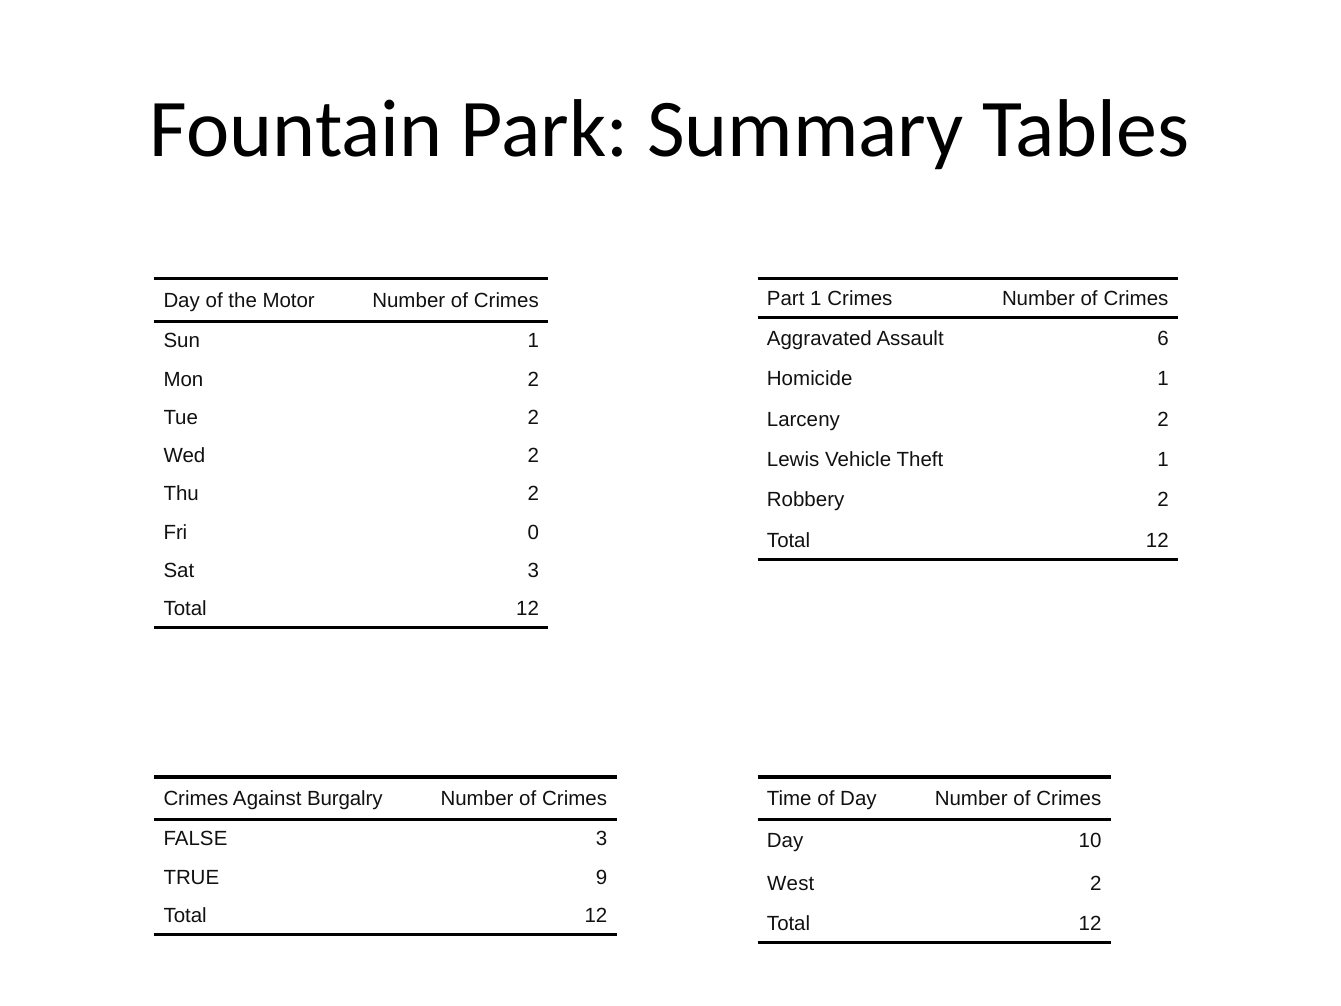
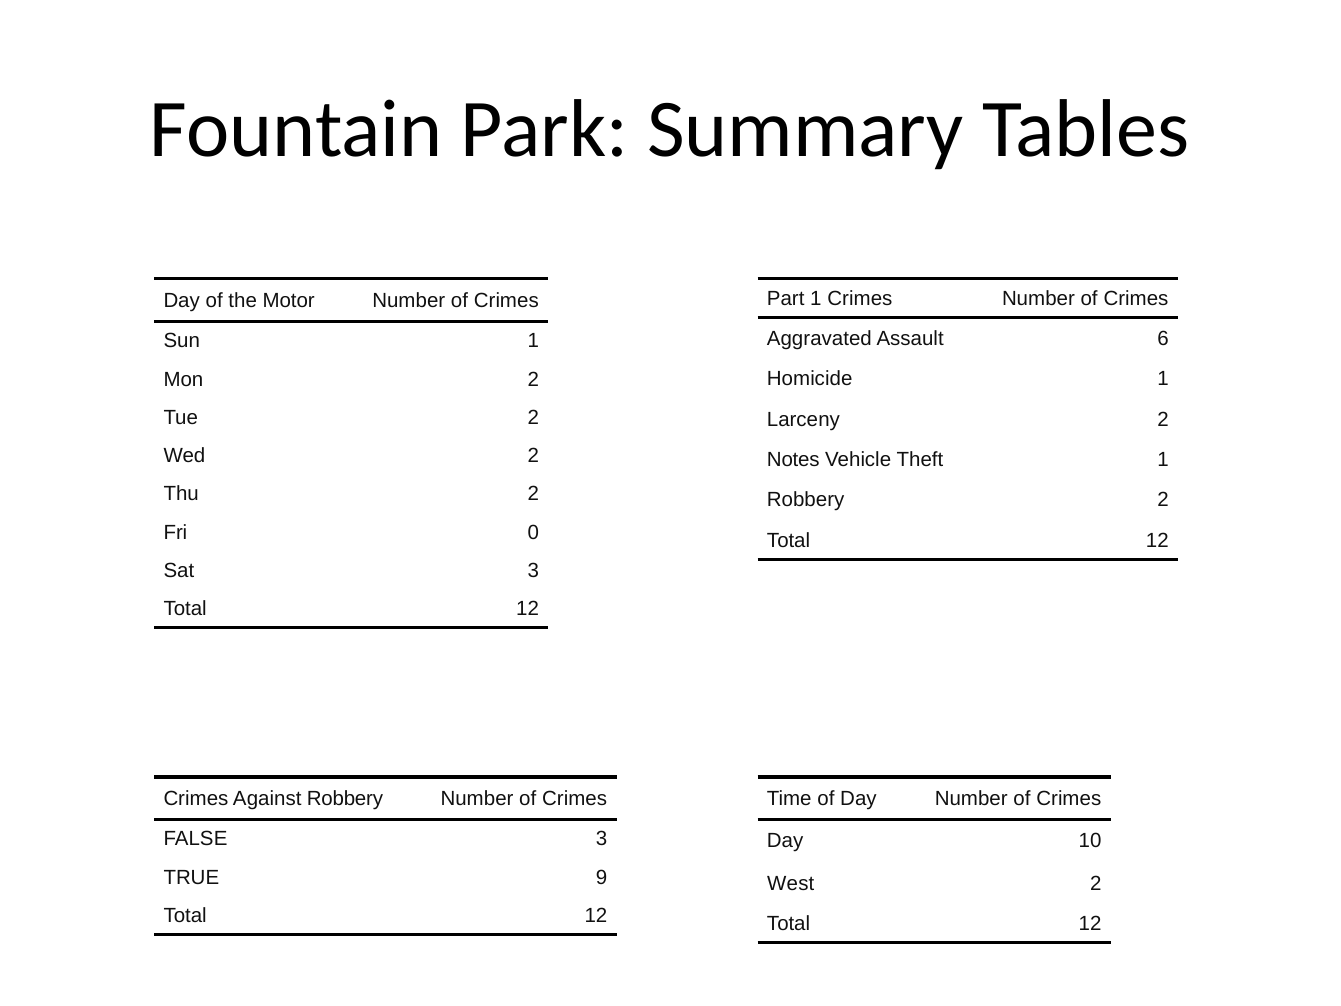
Lewis: Lewis -> Notes
Against Burgalry: Burgalry -> Robbery
